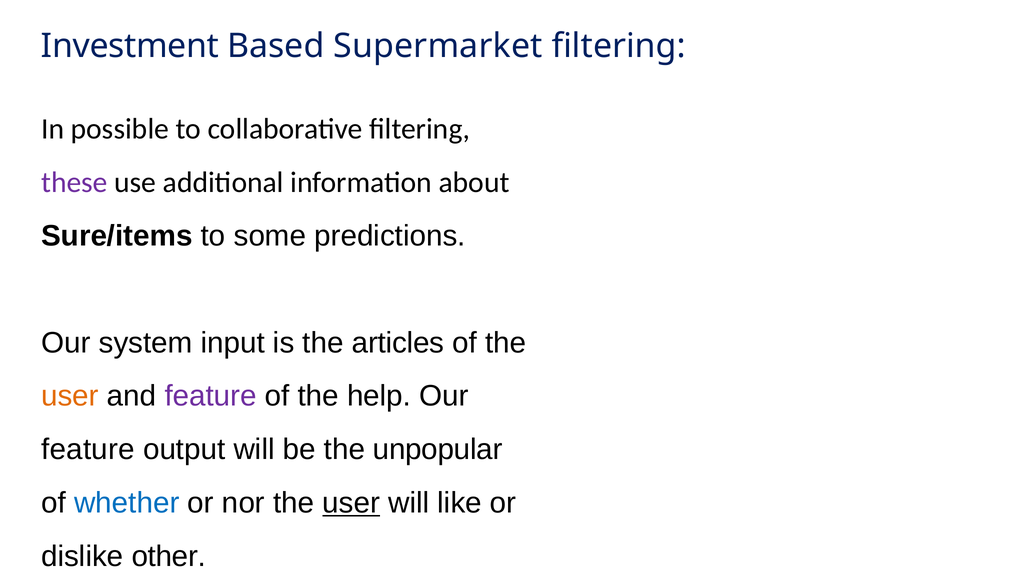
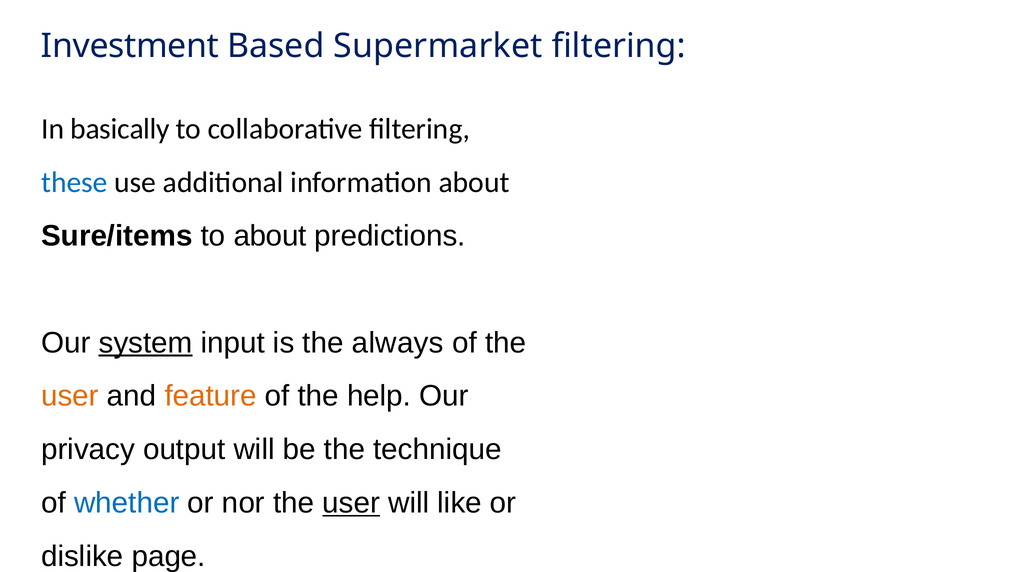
possible: possible -> basically
these colour: purple -> blue
to some: some -> about
system underline: none -> present
articles: articles -> always
feature at (211, 396) colour: purple -> orange
feature at (88, 450): feature -> privacy
unpopular: unpopular -> technique
other: other -> page
